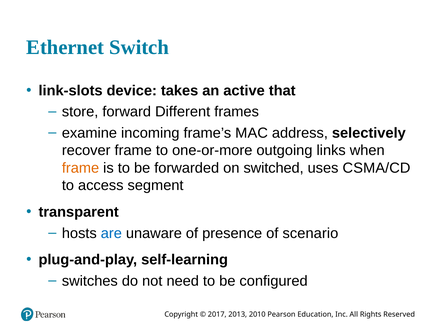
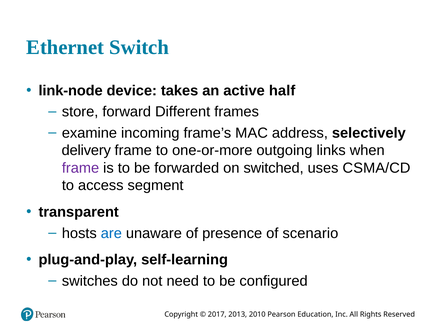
link-slots: link-slots -> link-node
that: that -> half
recover: recover -> delivery
frame at (81, 168) colour: orange -> purple
